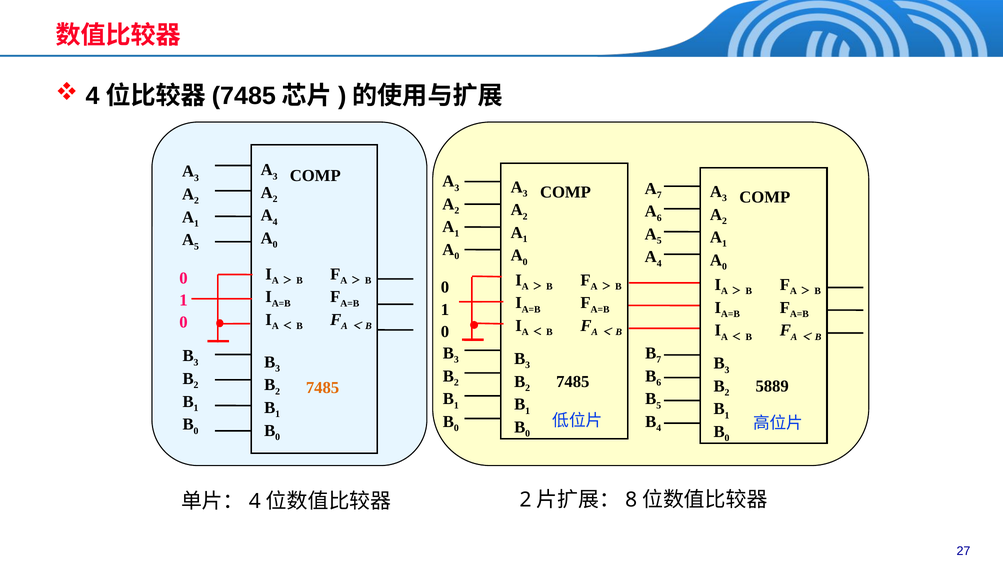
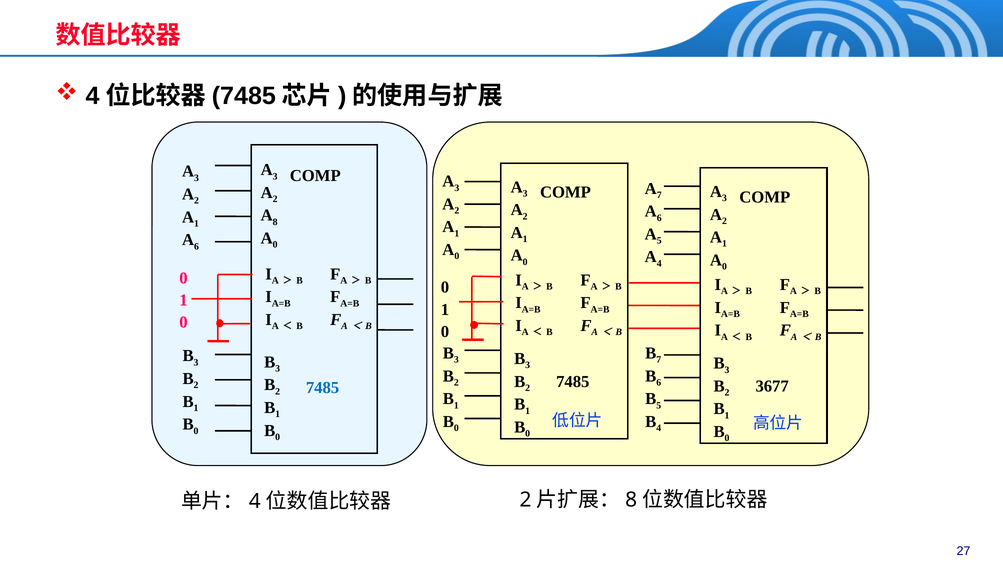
4 at (275, 222): 4 -> 8
5 at (196, 246): 5 -> 6
5889: 5889 -> 3677
7485 at (323, 388) colour: orange -> blue
